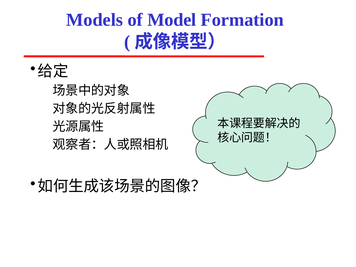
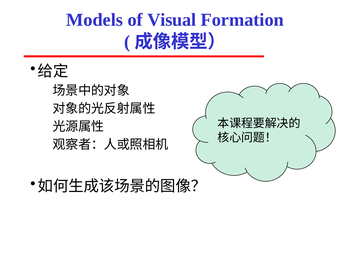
Model: Model -> Visual
